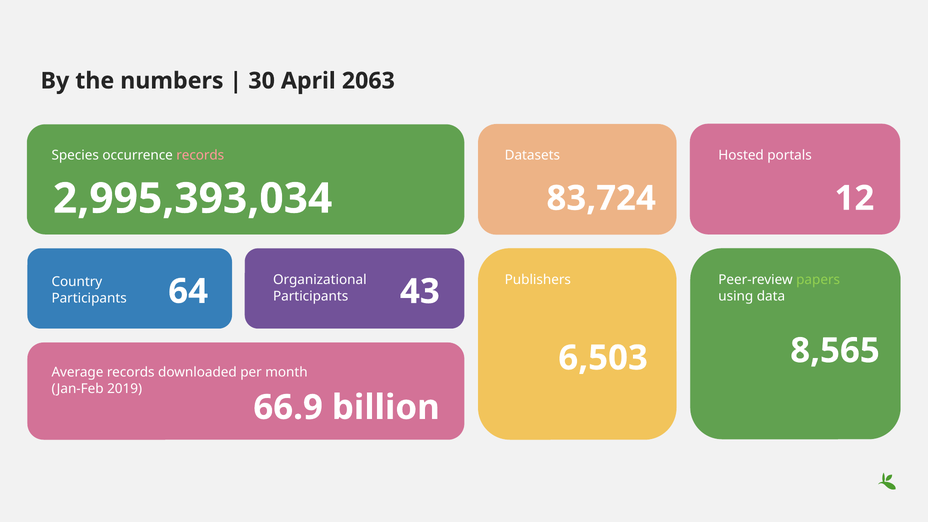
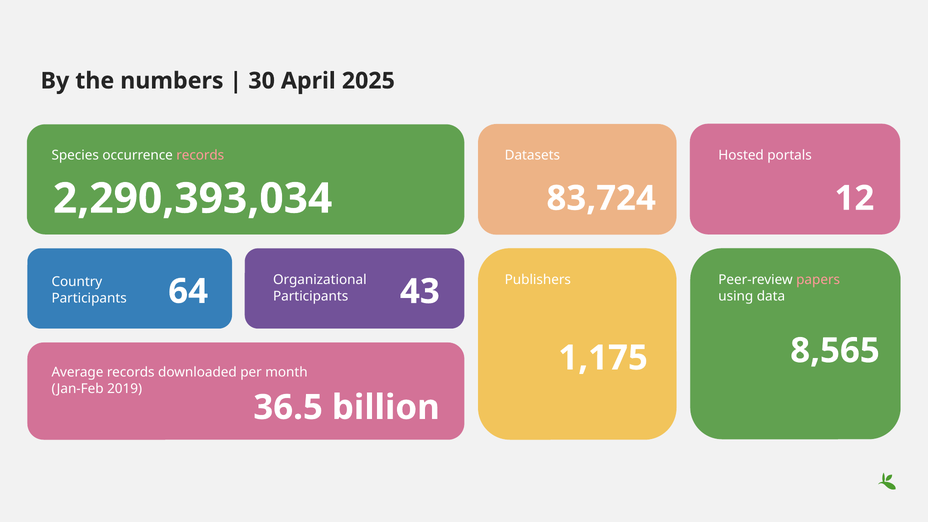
2063: 2063 -> 2025
2,995,393,034: 2,995,393,034 -> 2,290,393,034
papers colour: light green -> pink
6,503: 6,503 -> 1,175
66.9: 66.9 -> 36.5
